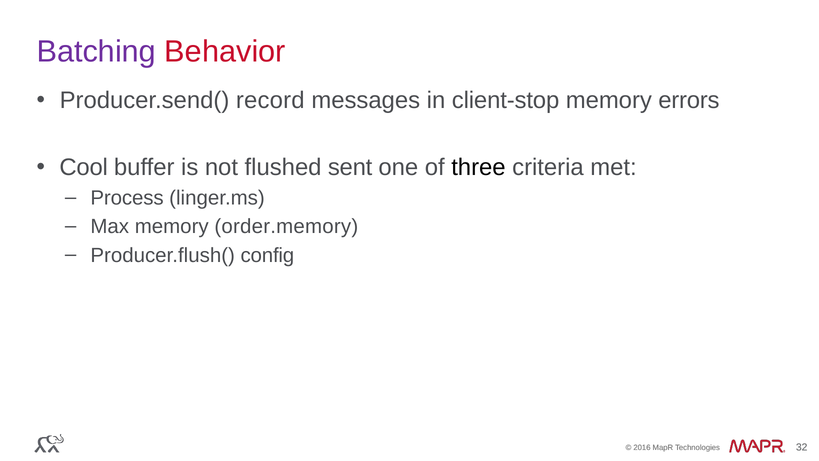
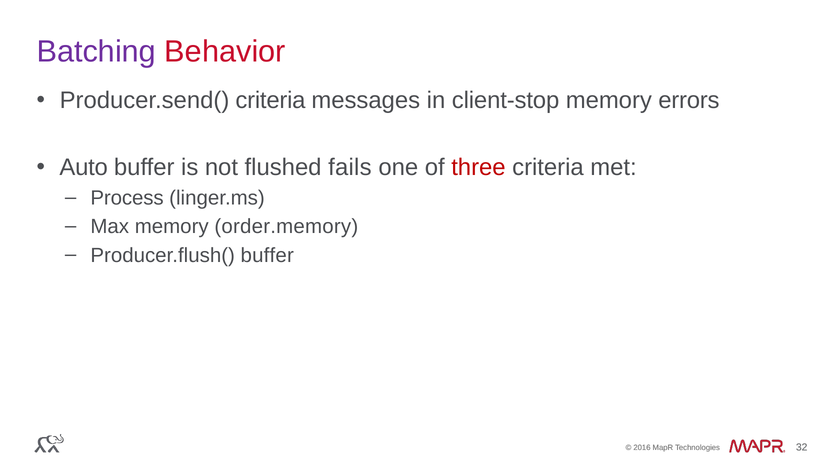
Producer.send( record: record -> criteria
Cool: Cool -> Auto
sent: sent -> fails
three colour: black -> red
Producer.flush( config: config -> buffer
